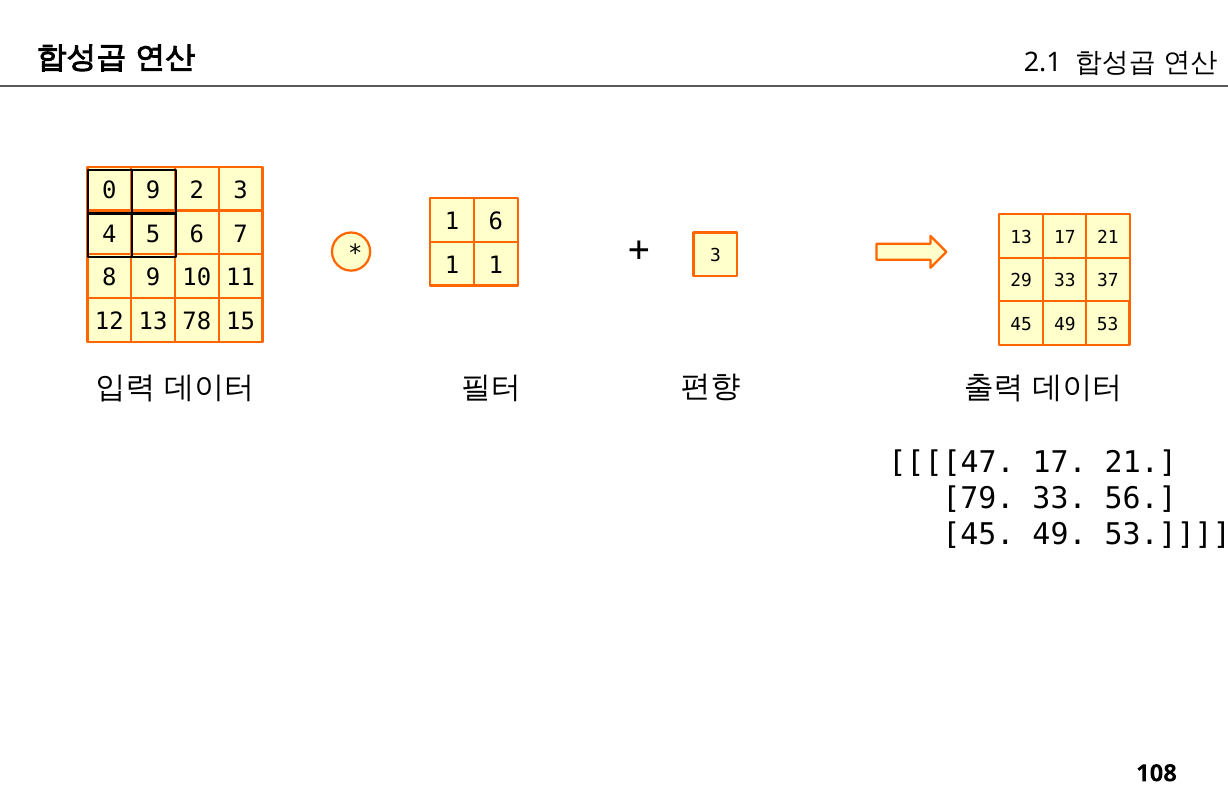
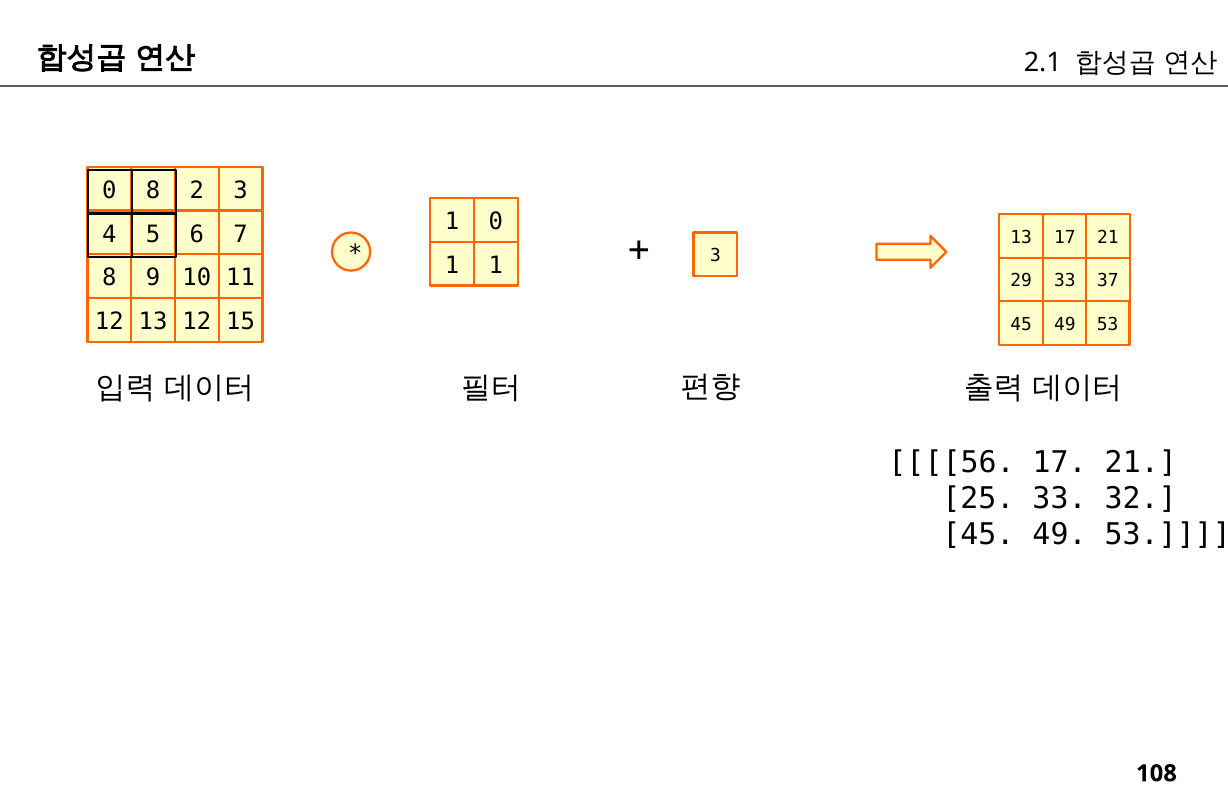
0 9: 9 -> 8
1 6: 6 -> 0
13 78: 78 -> 12
47: 47 -> 56
79: 79 -> 25
56: 56 -> 32
